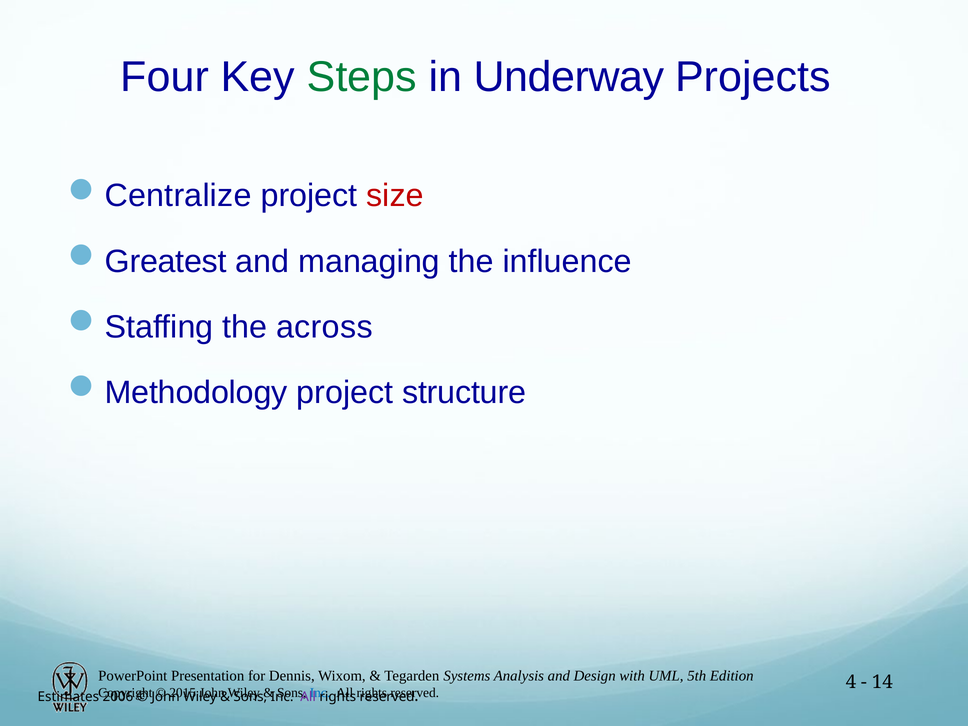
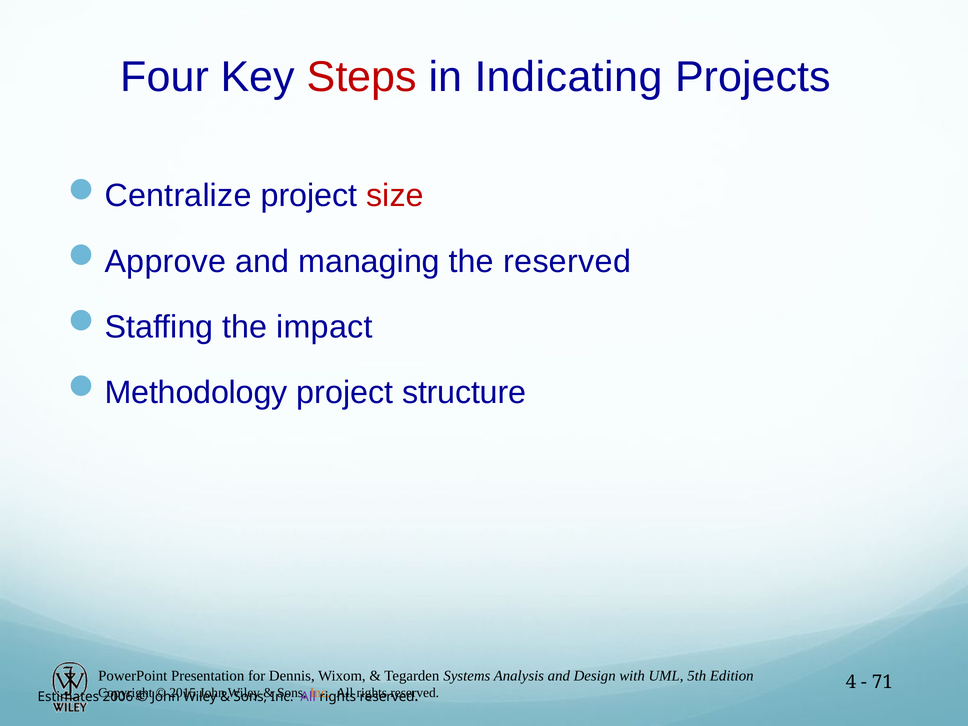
Steps colour: green -> red
Underway: Underway -> Indicating
Greatest: Greatest -> Approve
the influence: influence -> reserved
across: across -> impact
14: 14 -> 71
Inc at (320, 693) colour: blue -> orange
